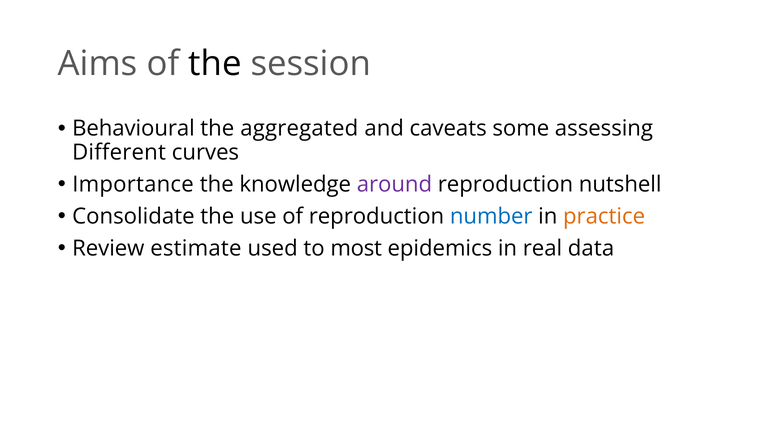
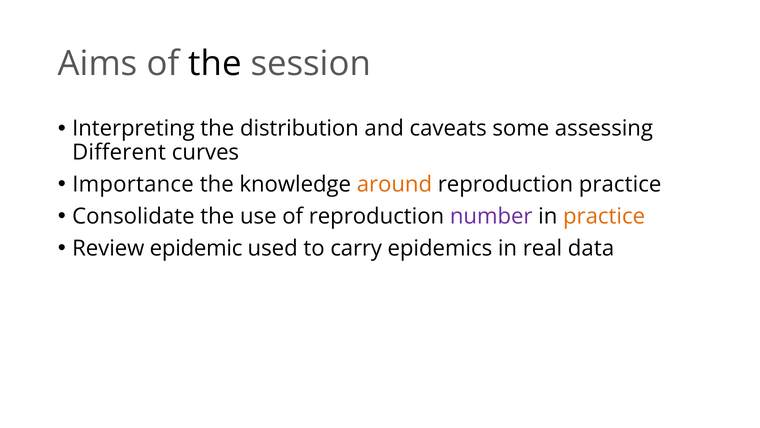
Behavioural: Behavioural -> Interpreting
aggregated: aggregated -> distribution
around colour: purple -> orange
reproduction nutshell: nutshell -> practice
number colour: blue -> purple
estimate: estimate -> epidemic
most: most -> carry
